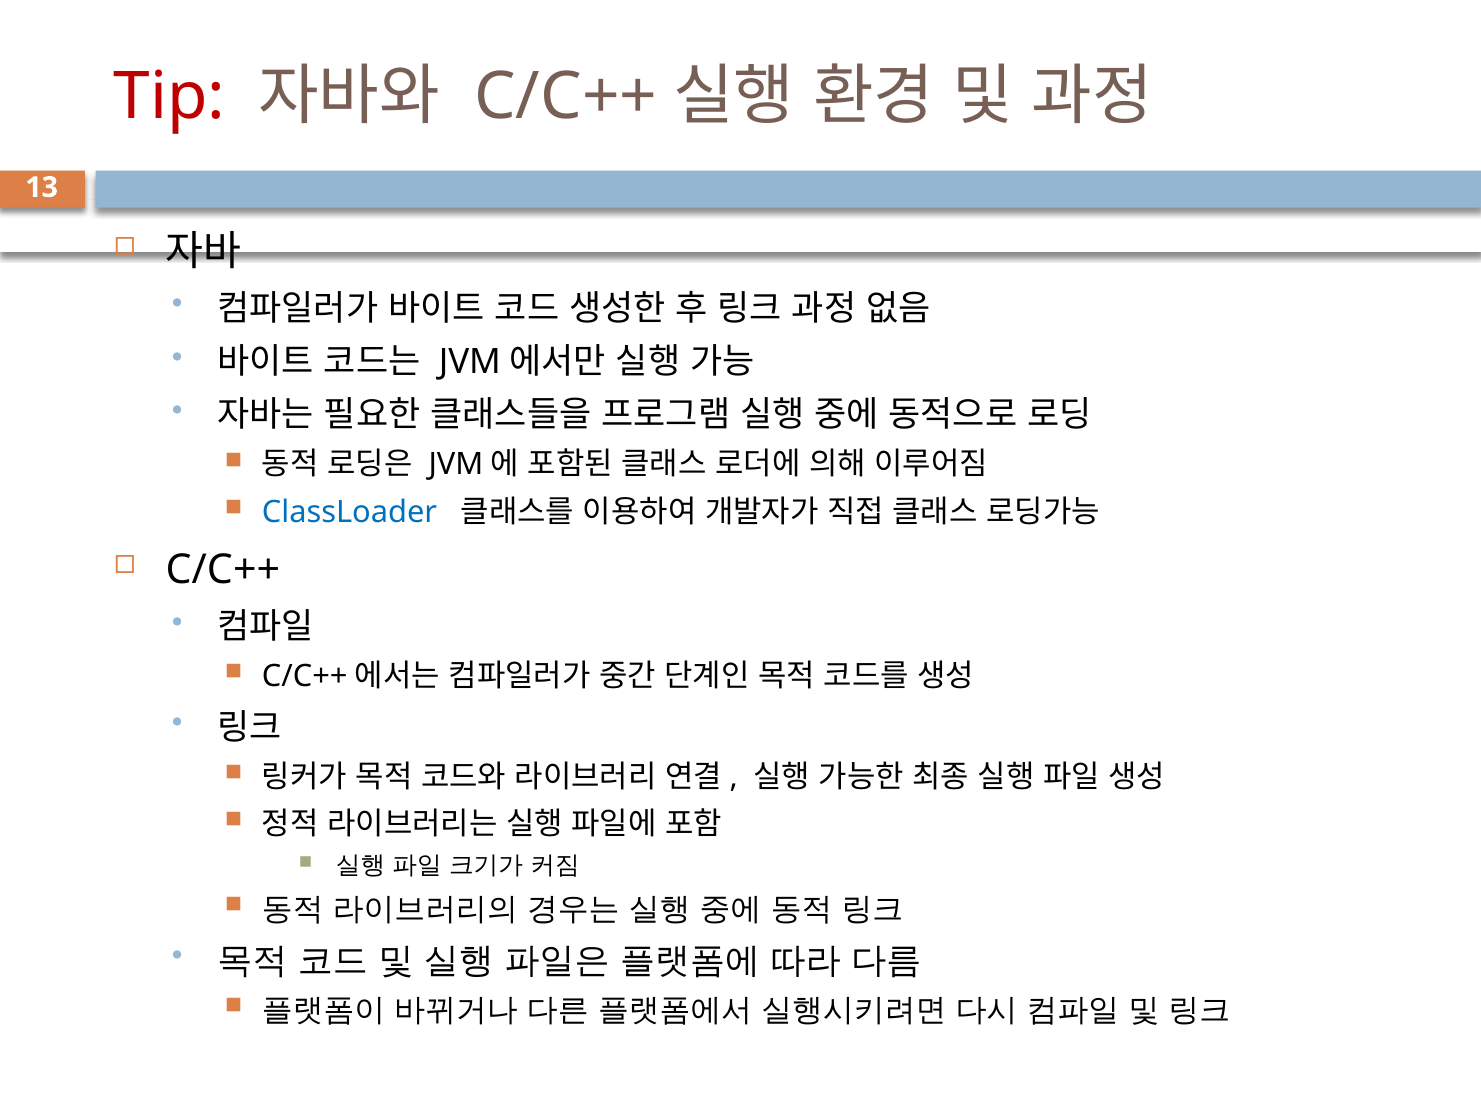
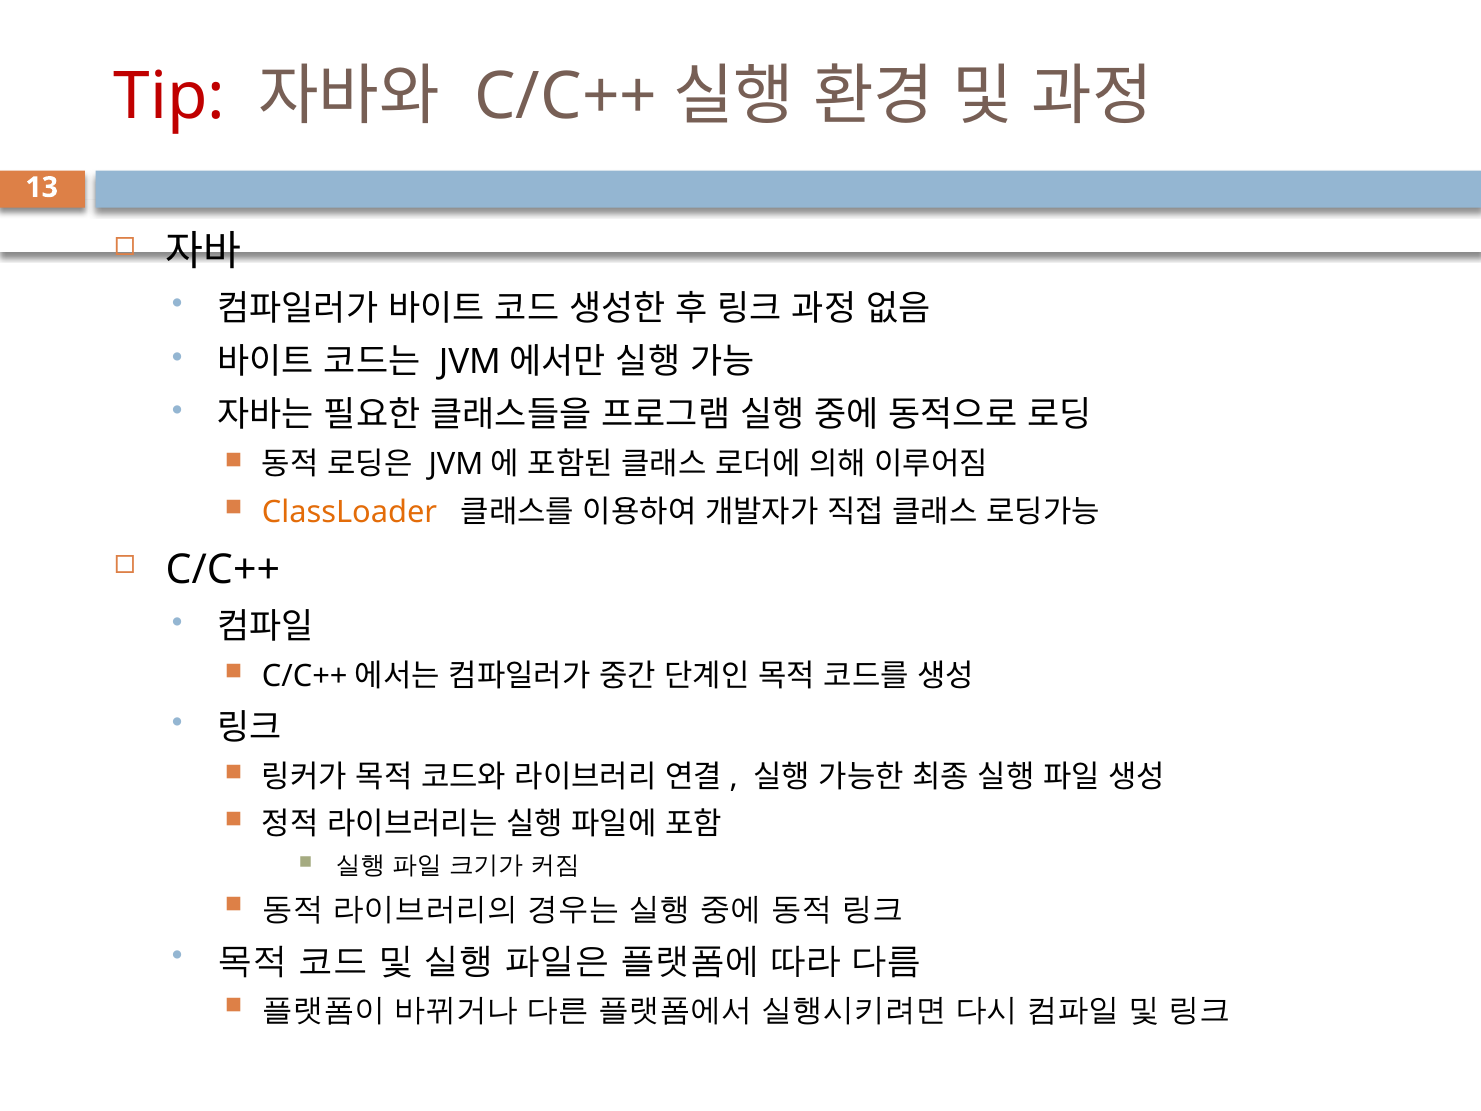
ClassLoader colour: blue -> orange
